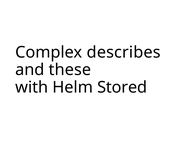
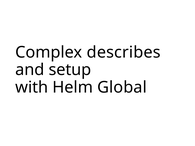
these: these -> setup
Stored: Stored -> Global
